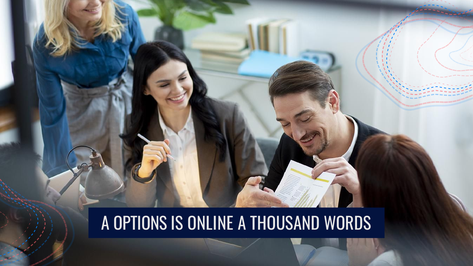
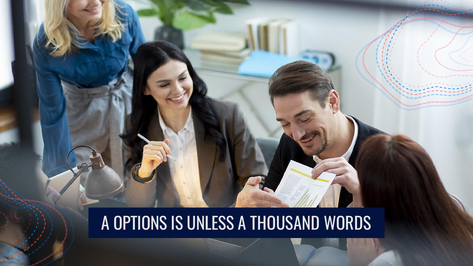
ONLINE: ONLINE -> UNLESS
